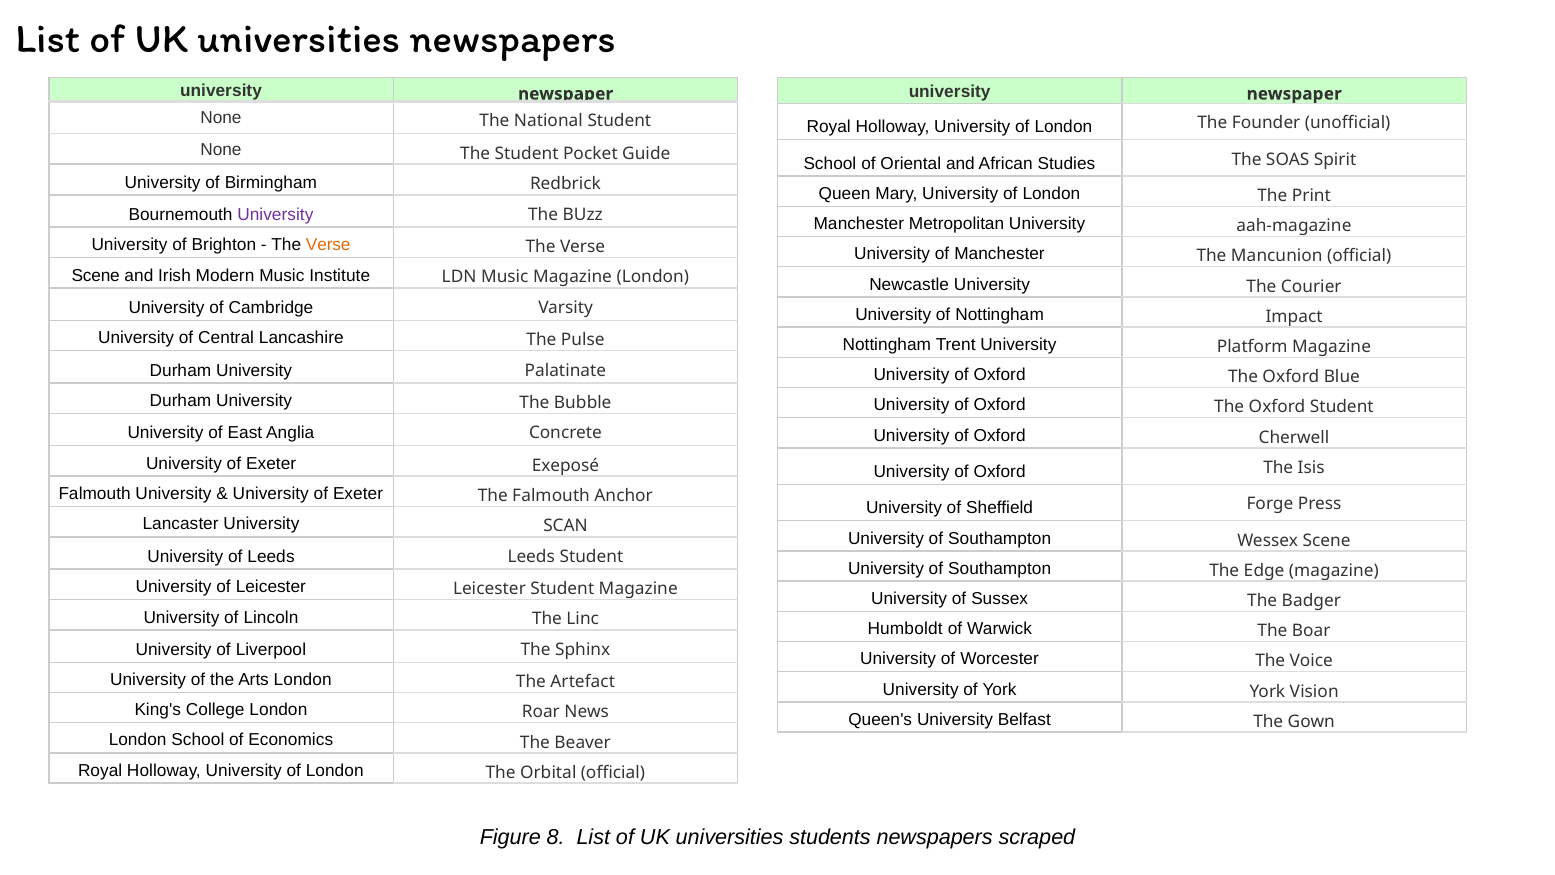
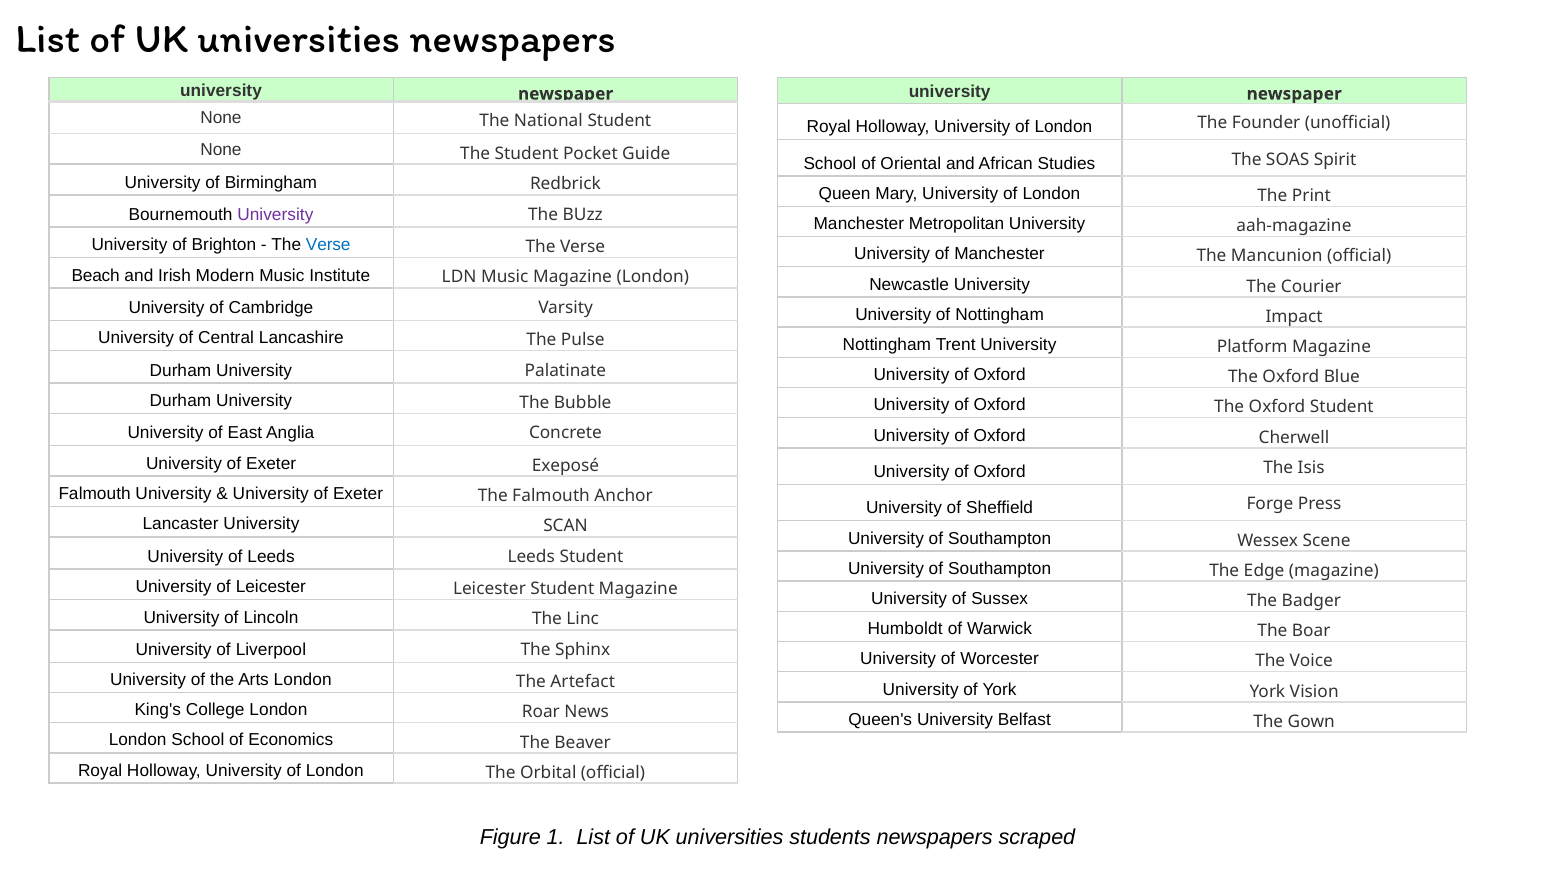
Verse at (328, 245) colour: orange -> blue
Scene at (96, 275): Scene -> Beach
8: 8 -> 1
